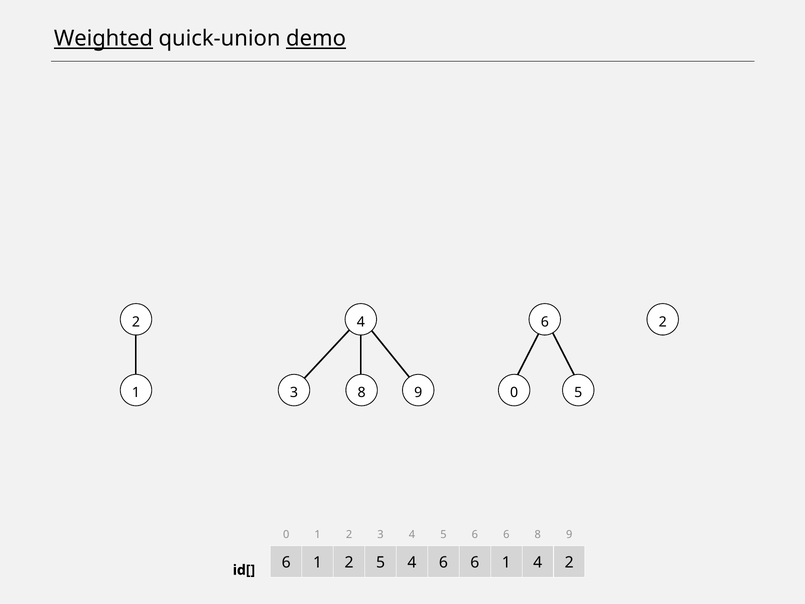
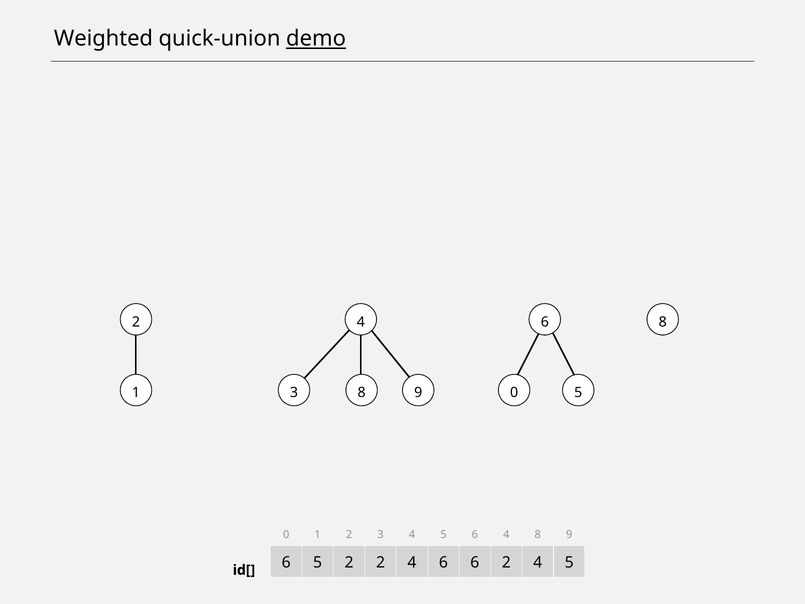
Weighted underline: present -> none
6 2: 2 -> 8
6 at (506, 535): 6 -> 4
1 at (318, 562): 1 -> 5
5 at (381, 562): 5 -> 2
1 at (506, 562): 1 -> 2
2 at (569, 562): 2 -> 5
